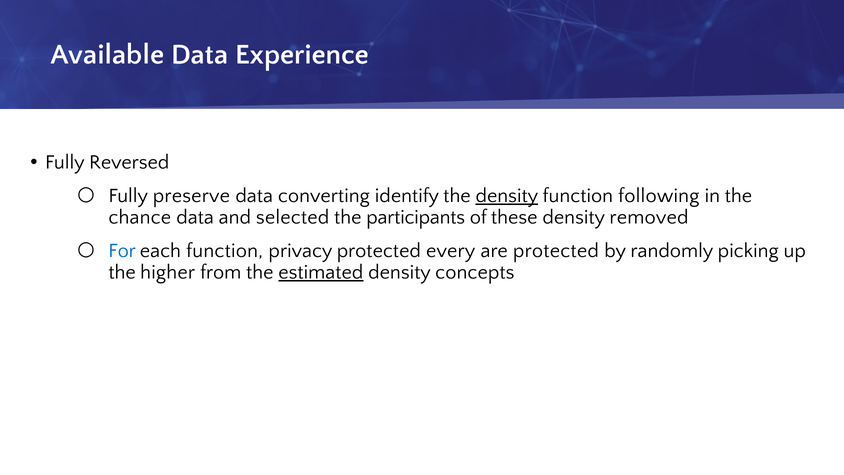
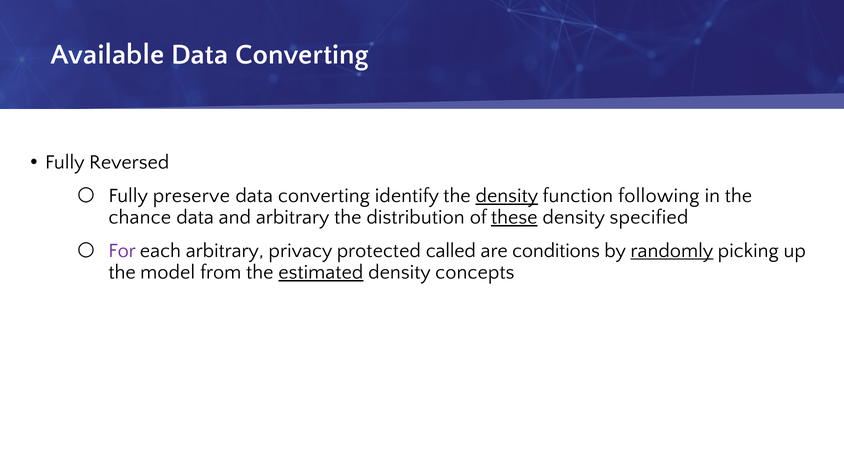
Experience at (302, 55): Experience -> Converting
and selected: selected -> arbitrary
participants: participants -> distribution
these underline: none -> present
removed: removed -> specified
For colour: blue -> purple
each function: function -> arbitrary
every: every -> called
are protected: protected -> conditions
randomly underline: none -> present
higher: higher -> model
